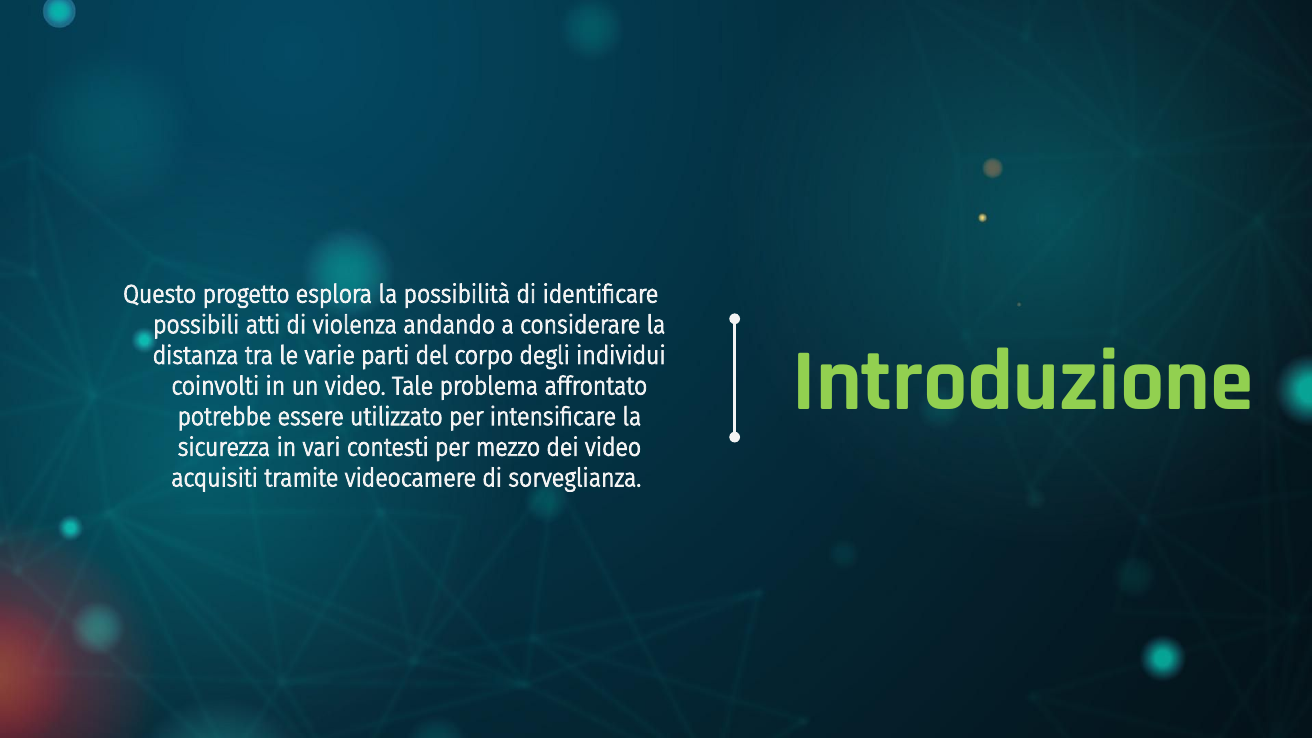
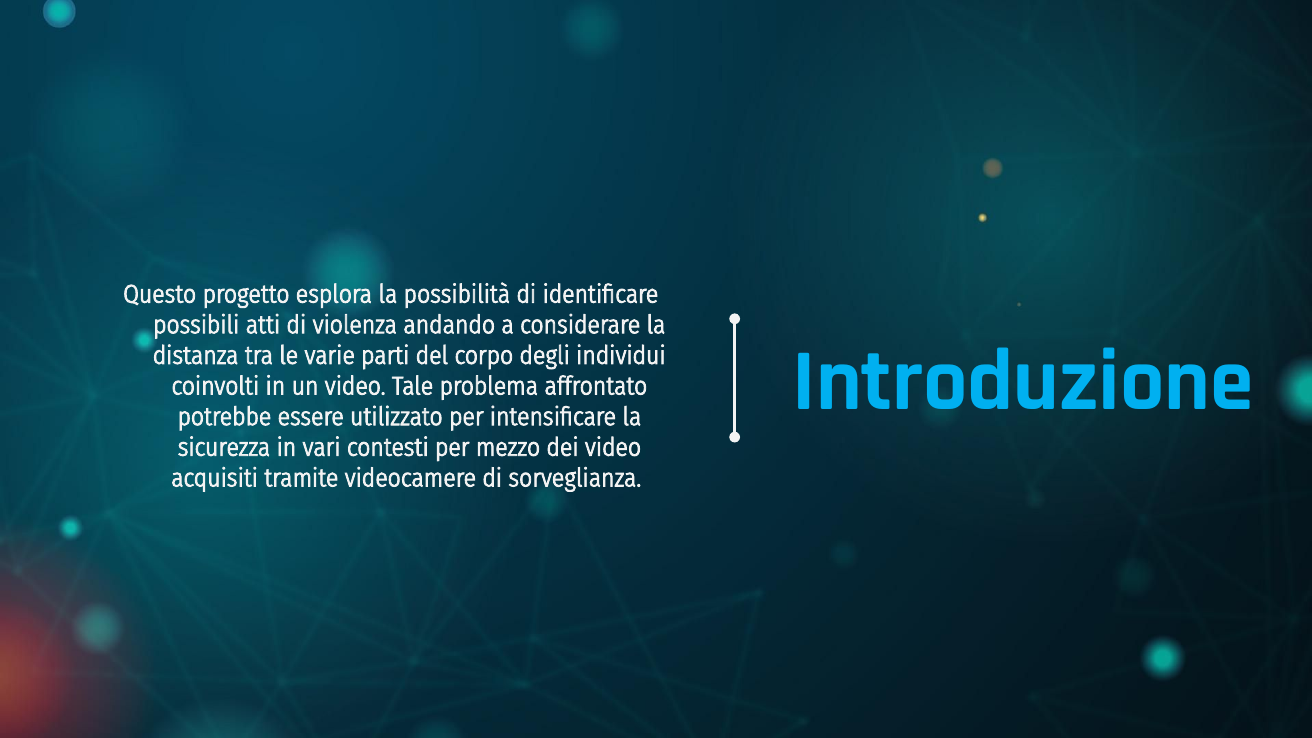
Introduzione colour: light green -> light blue
